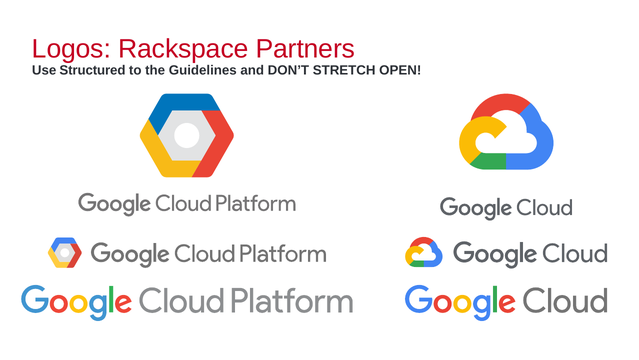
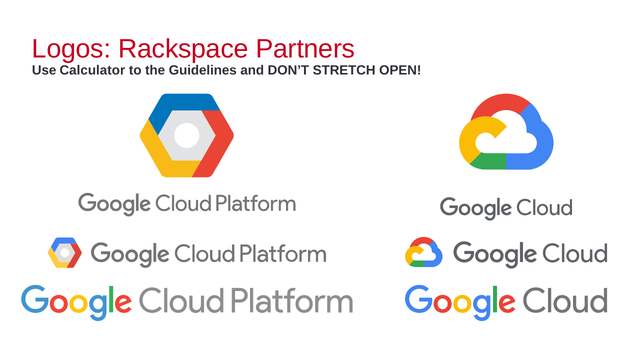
Structured: Structured -> Calculator
